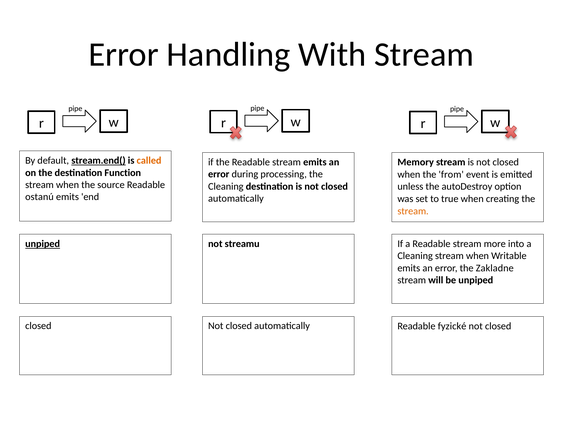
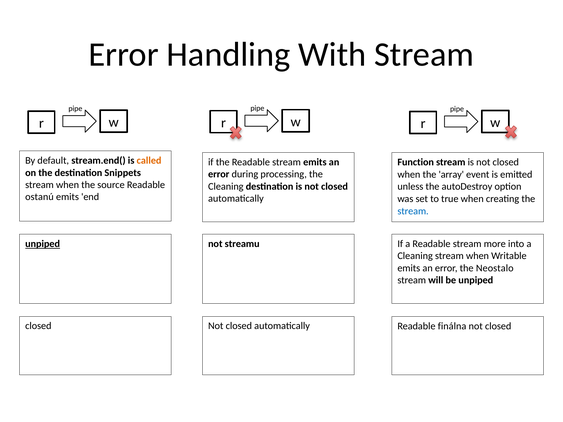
stream.end( underline: present -> none
Memory: Memory -> Function
Function: Function -> Snippets
from: from -> array
stream at (413, 211) colour: orange -> blue
Zakladne: Zakladne -> Neostalo
fyzické: fyzické -> finálna
